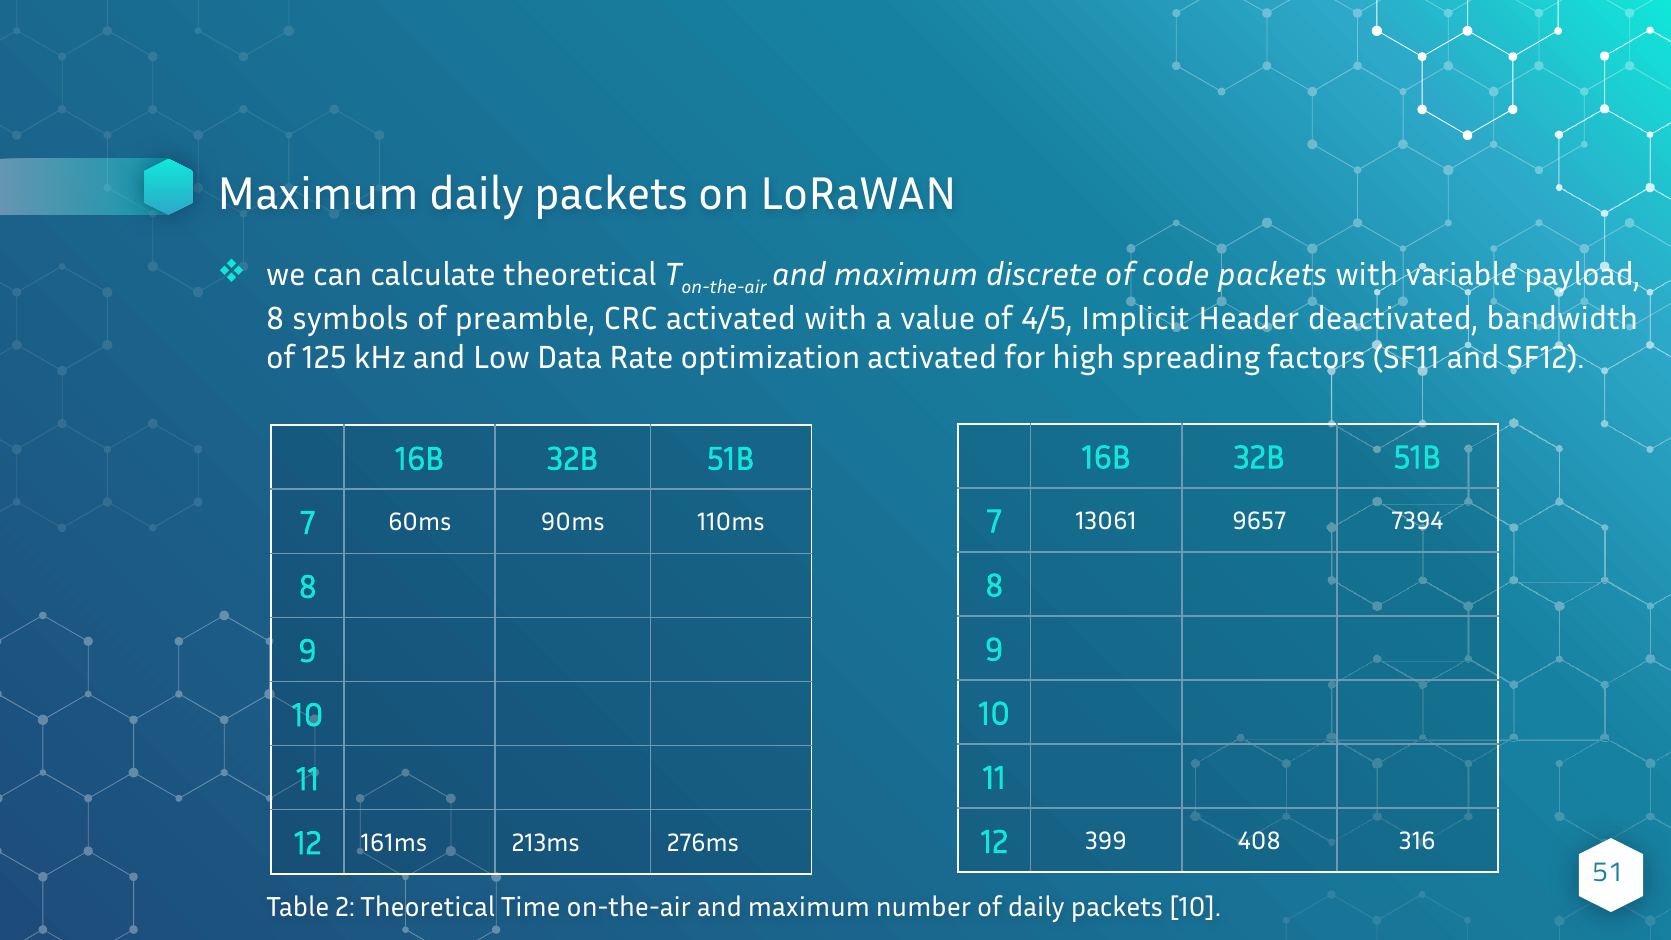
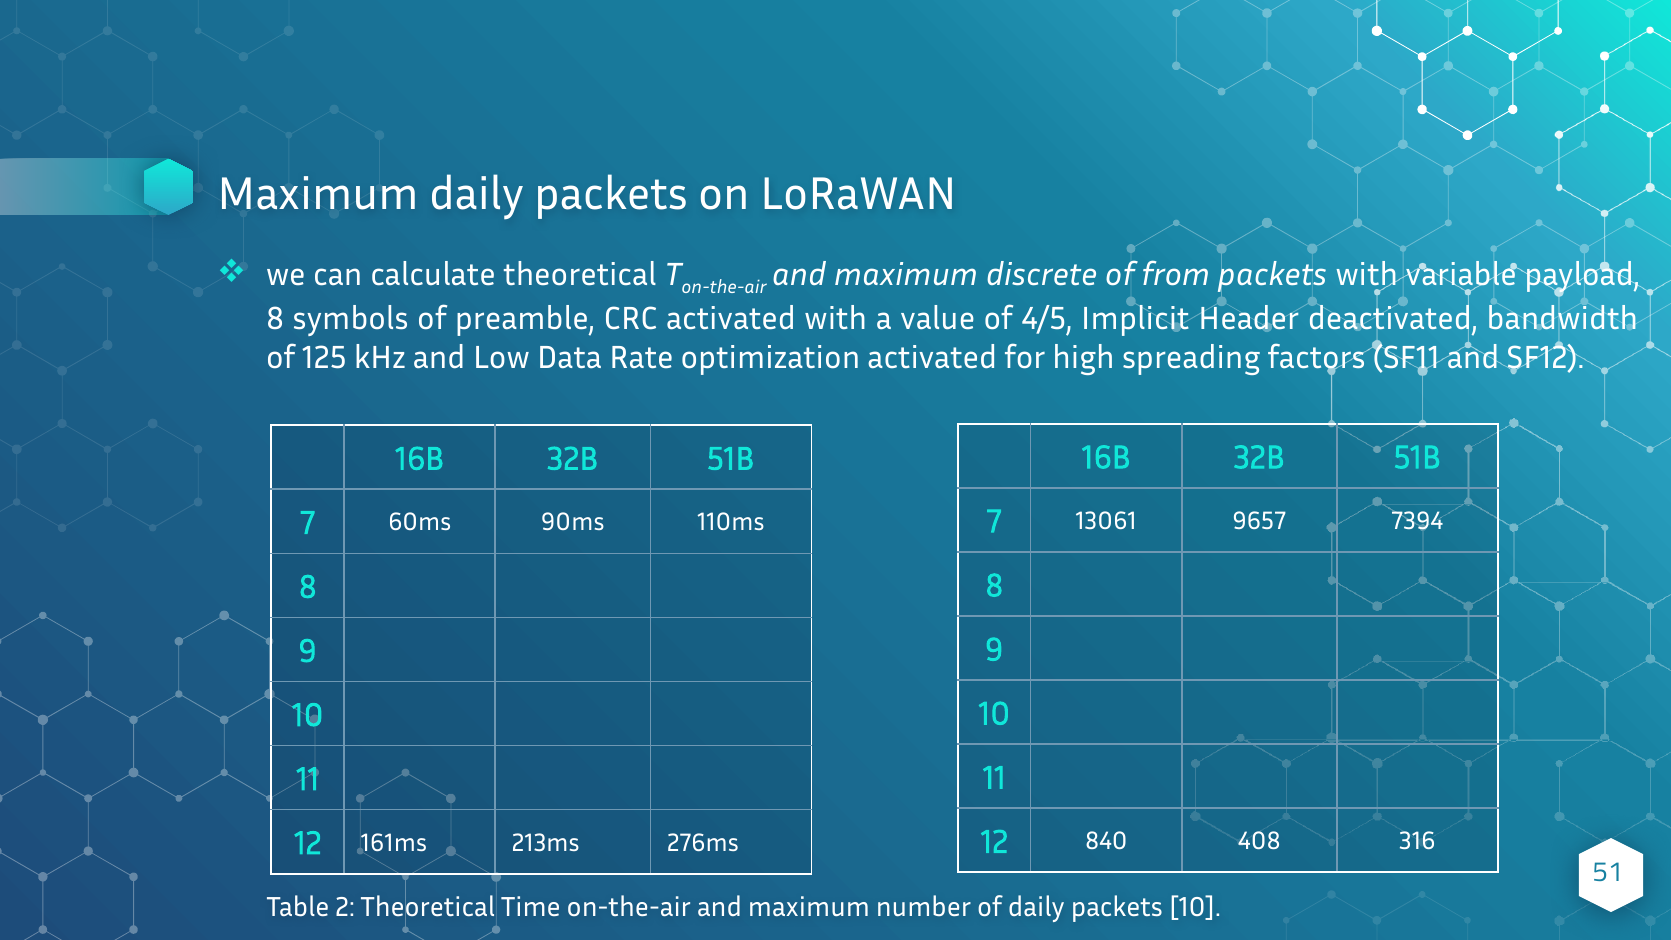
code: code -> from
399: 399 -> 840
